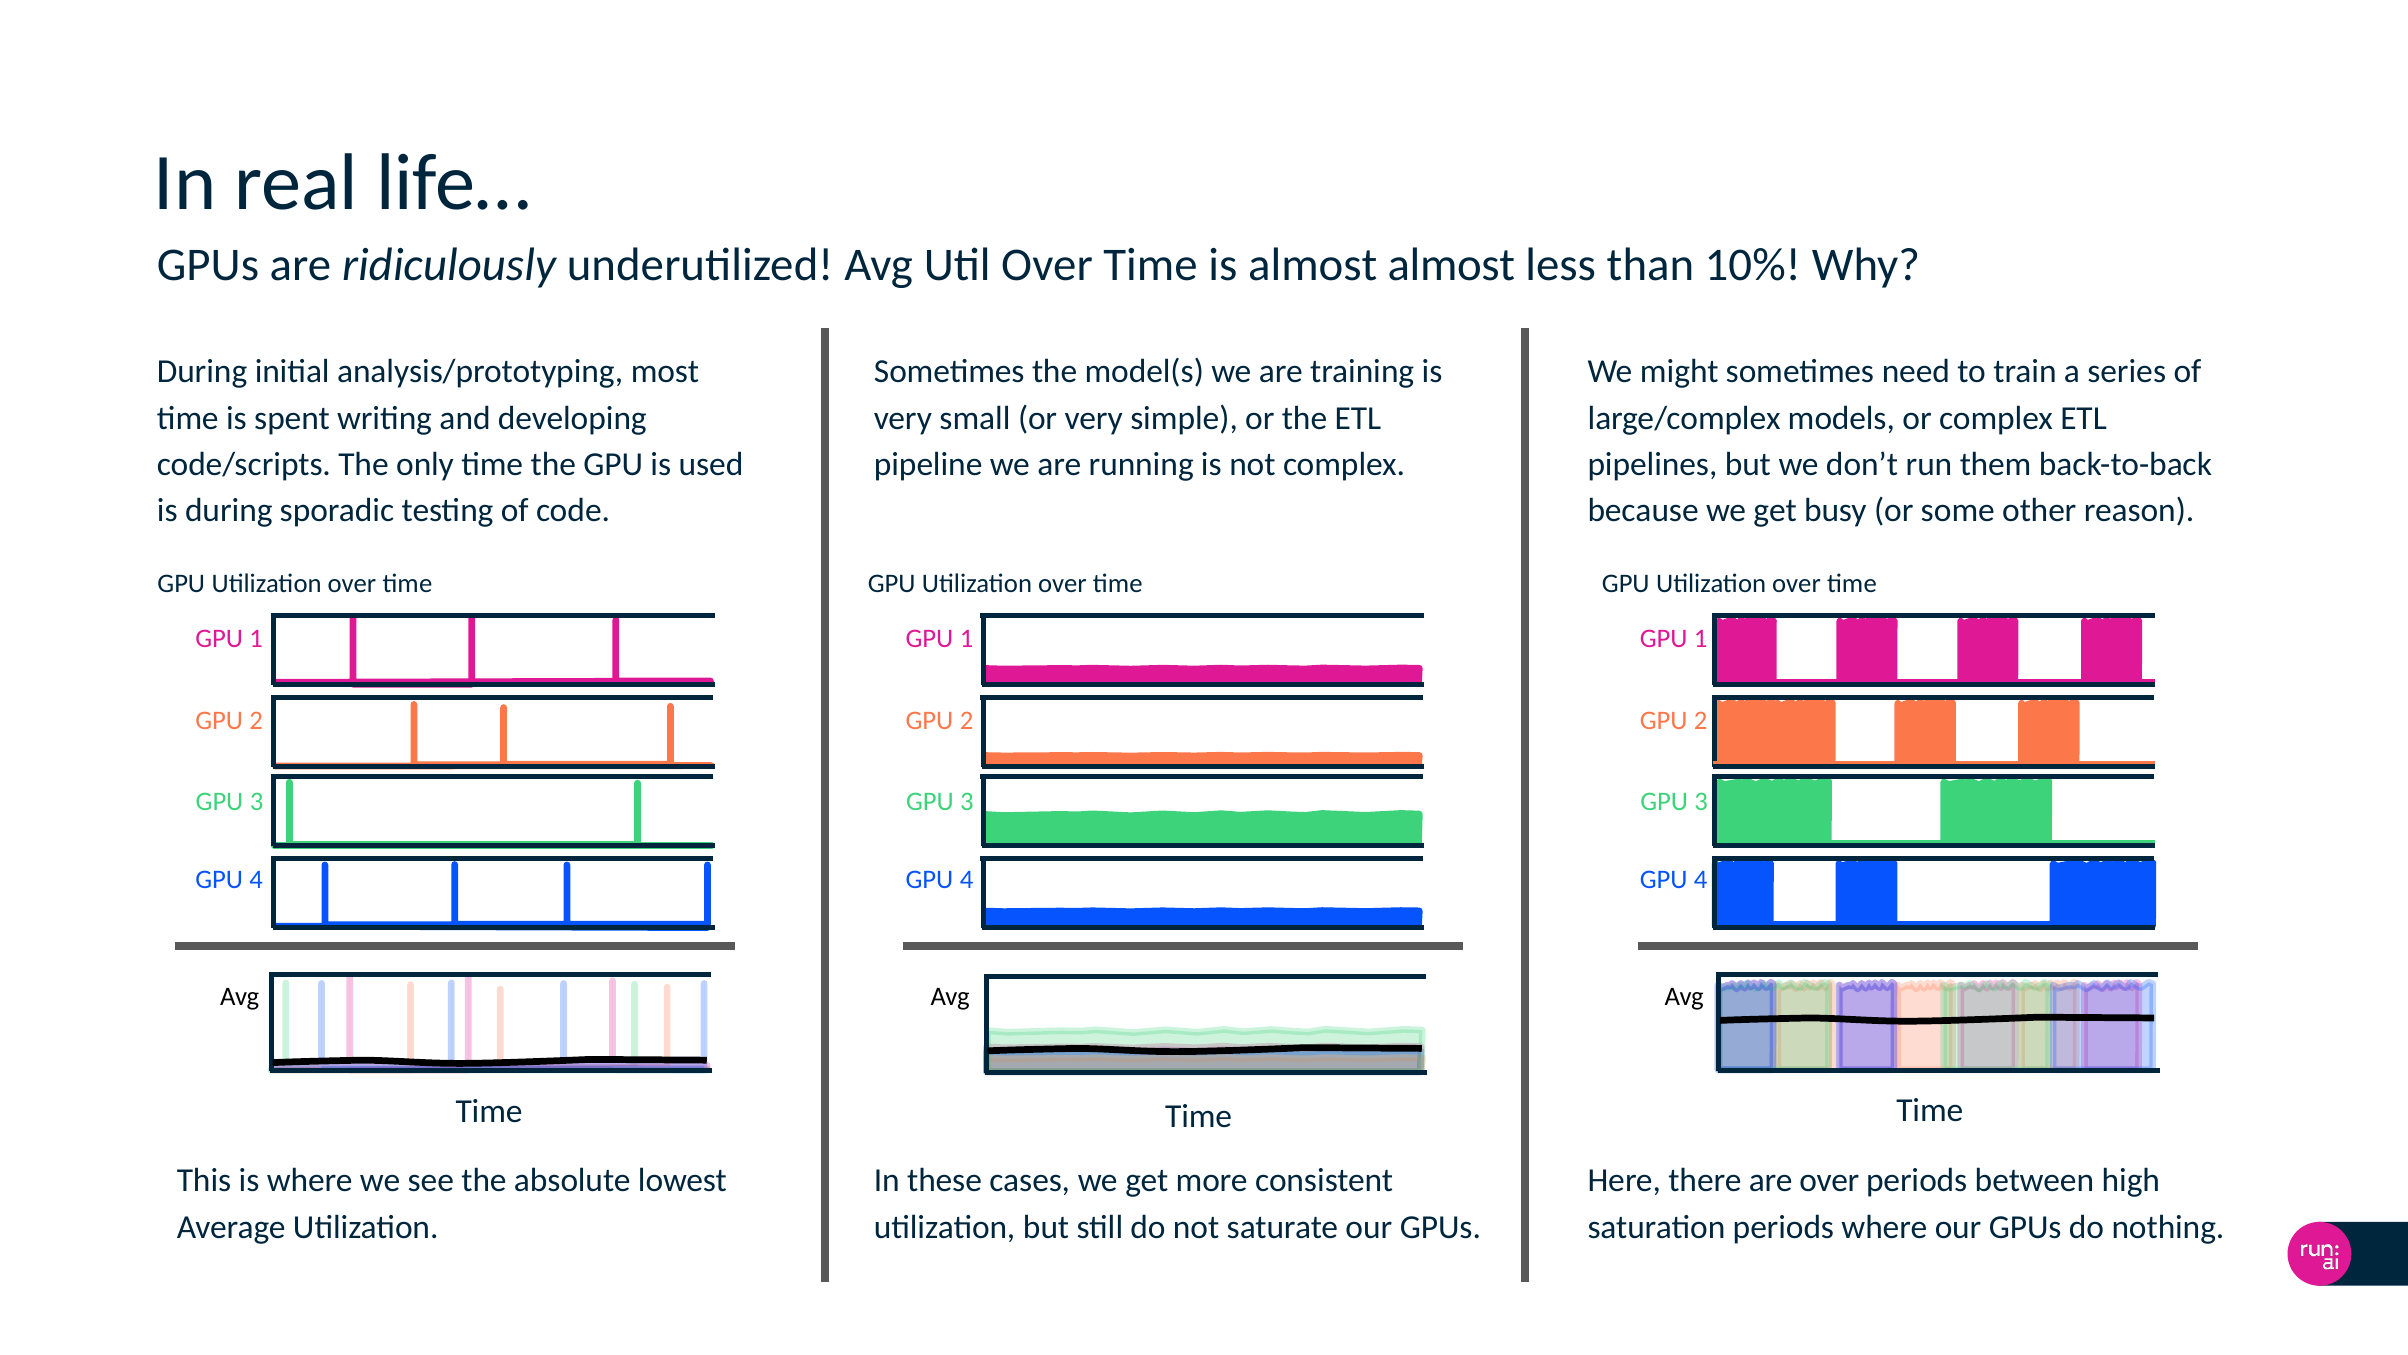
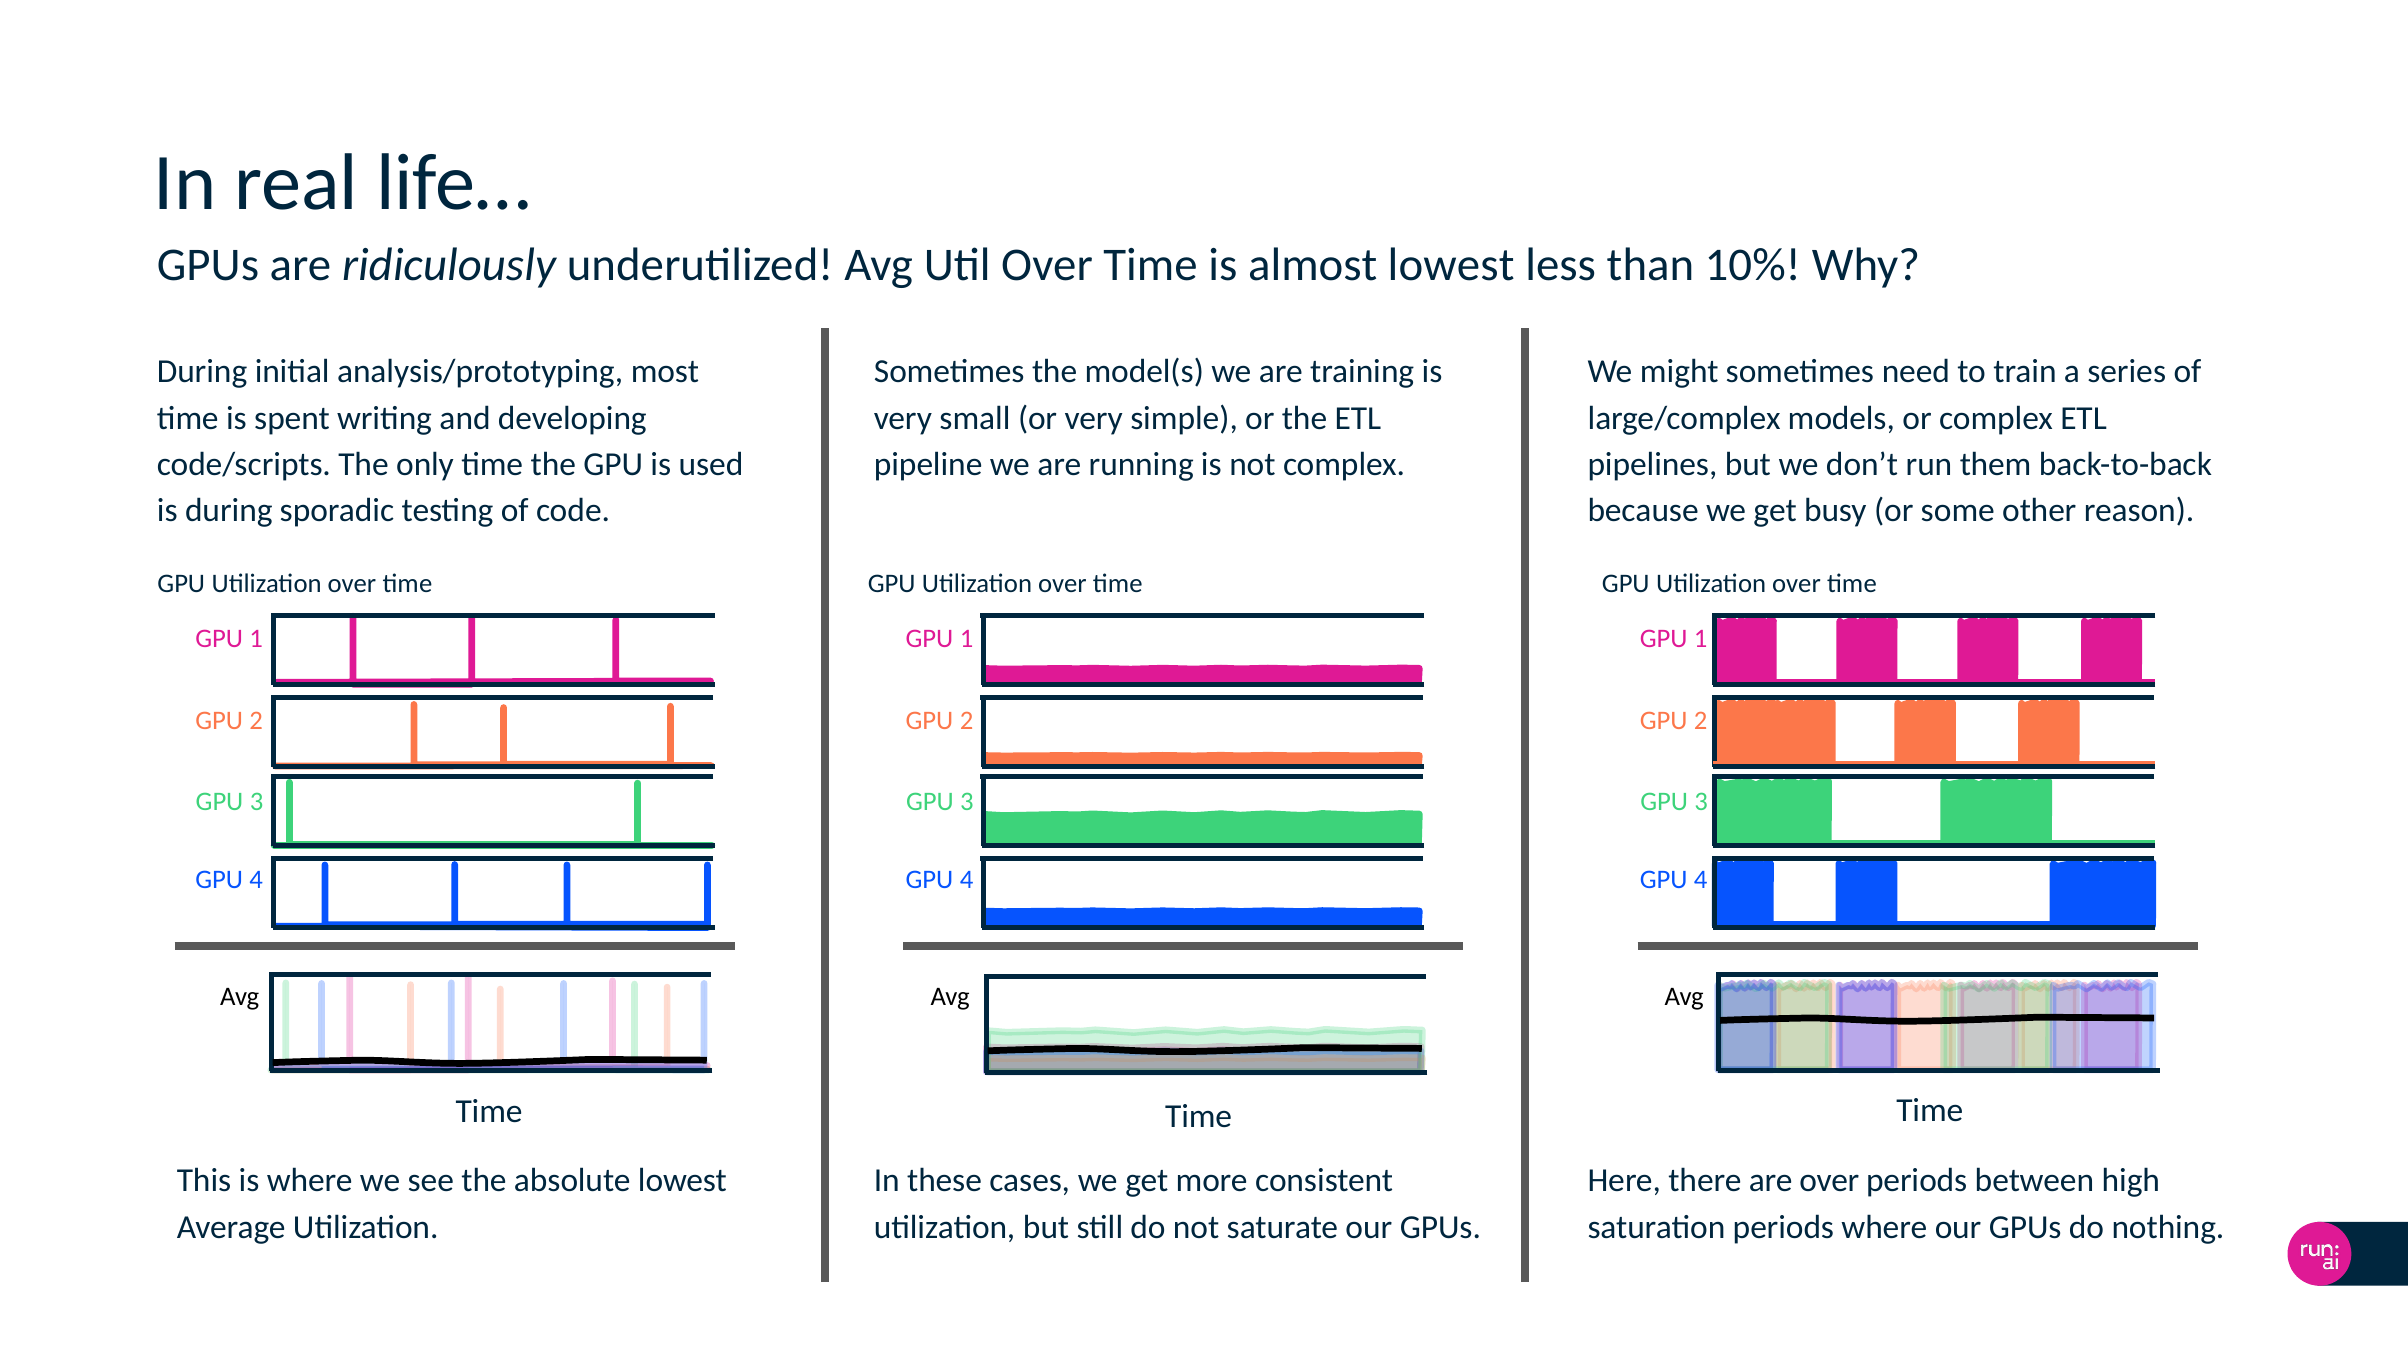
almost almost: almost -> lowest
